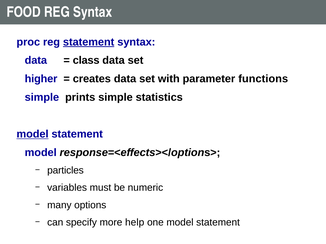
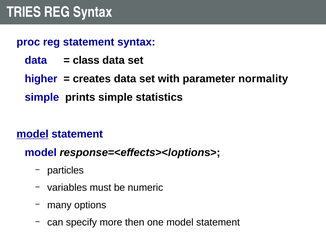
FOOD: FOOD -> TRIES
statement at (89, 42) underline: present -> none
functions: functions -> normality
help: help -> then
